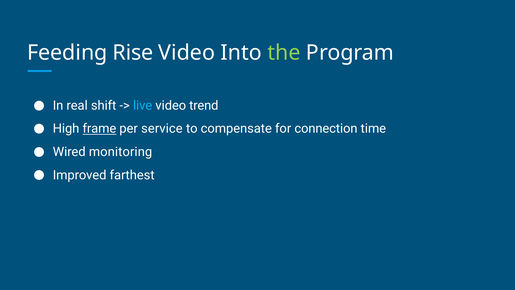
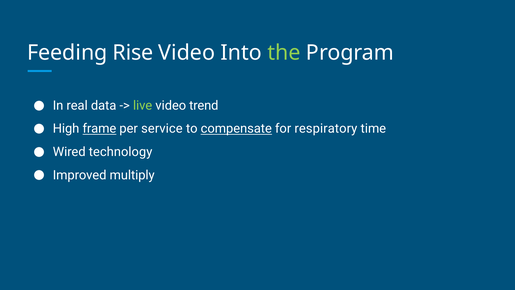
shift: shift -> data
live colour: light blue -> light green
compensate underline: none -> present
connection: connection -> respiratory
monitoring: monitoring -> technology
farthest: farthest -> multiply
